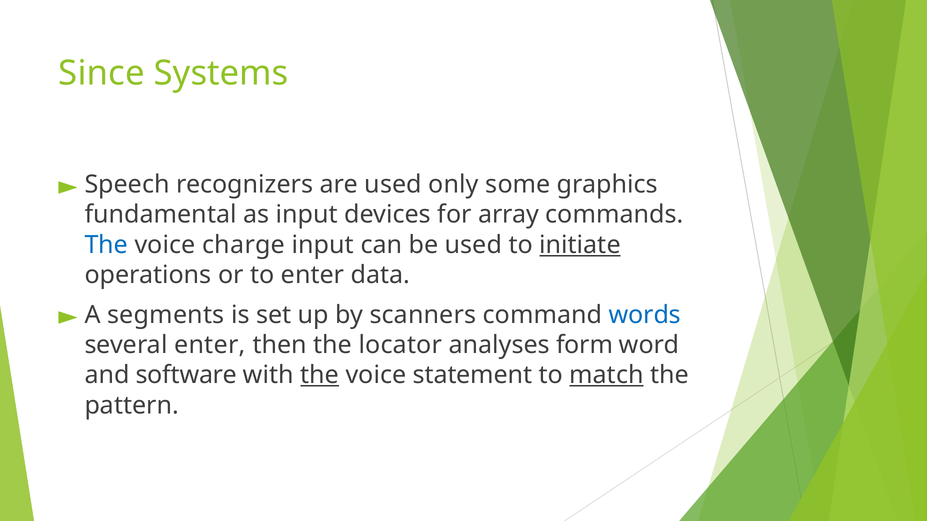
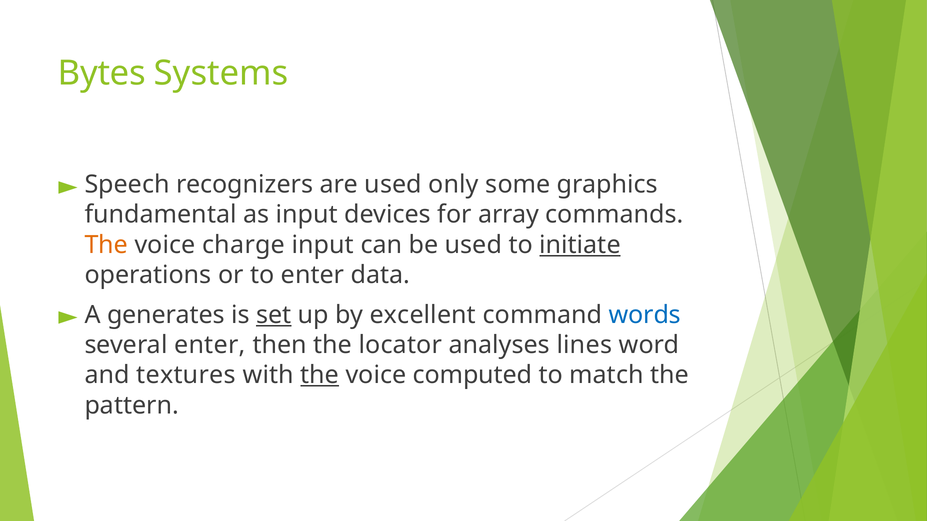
Since: Since -> Bytes
The at (106, 245) colour: blue -> orange
segments: segments -> generates
set underline: none -> present
scanners: scanners -> excellent
form: form -> lines
software: software -> textures
statement: statement -> computed
match underline: present -> none
